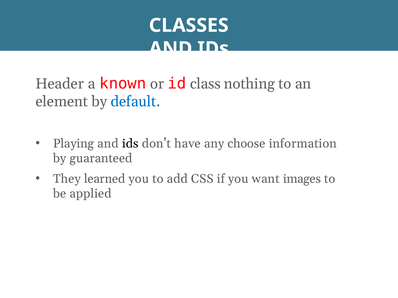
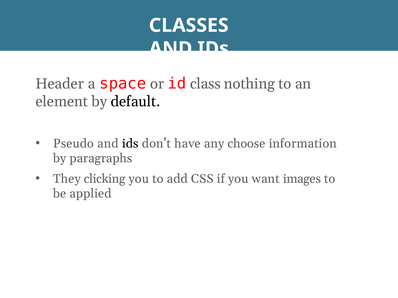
known: known -> space
default colour: blue -> black
Playing: Playing -> Pseudo
guaranteed: guaranteed -> paragraphs
learned: learned -> clicking
